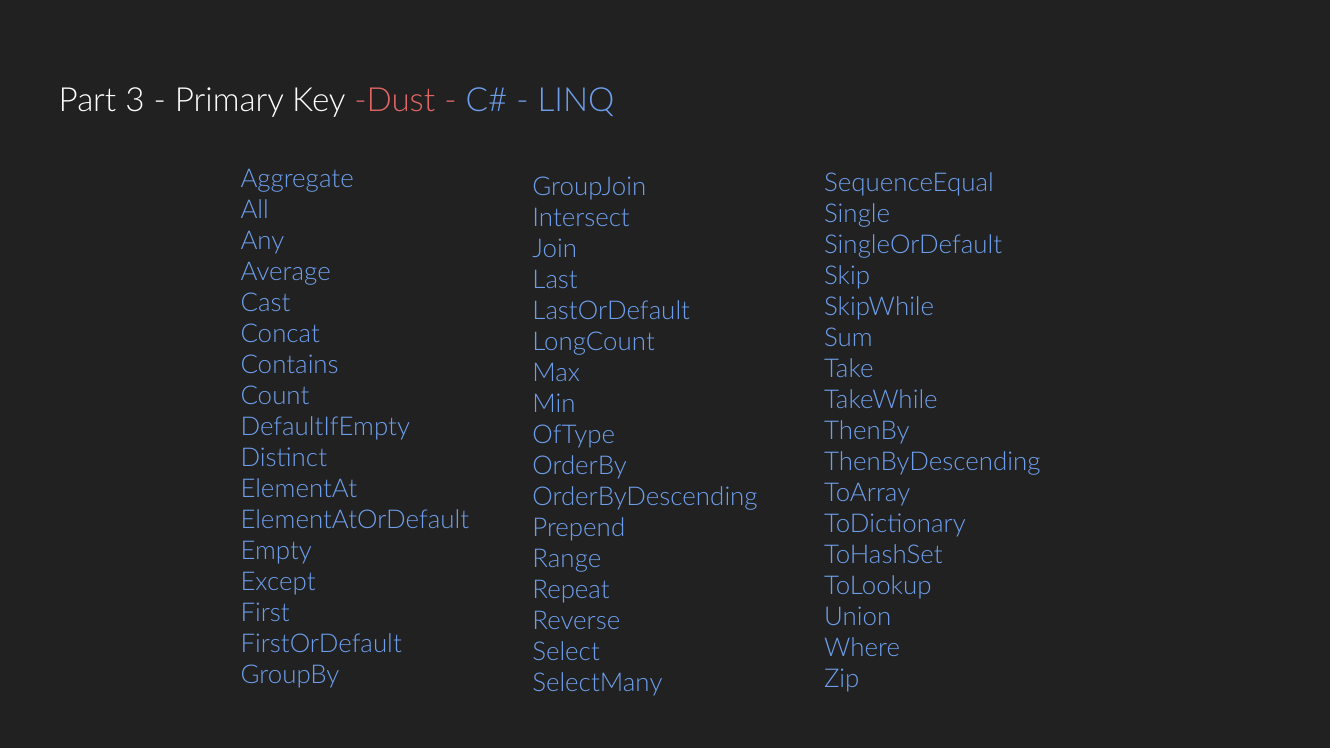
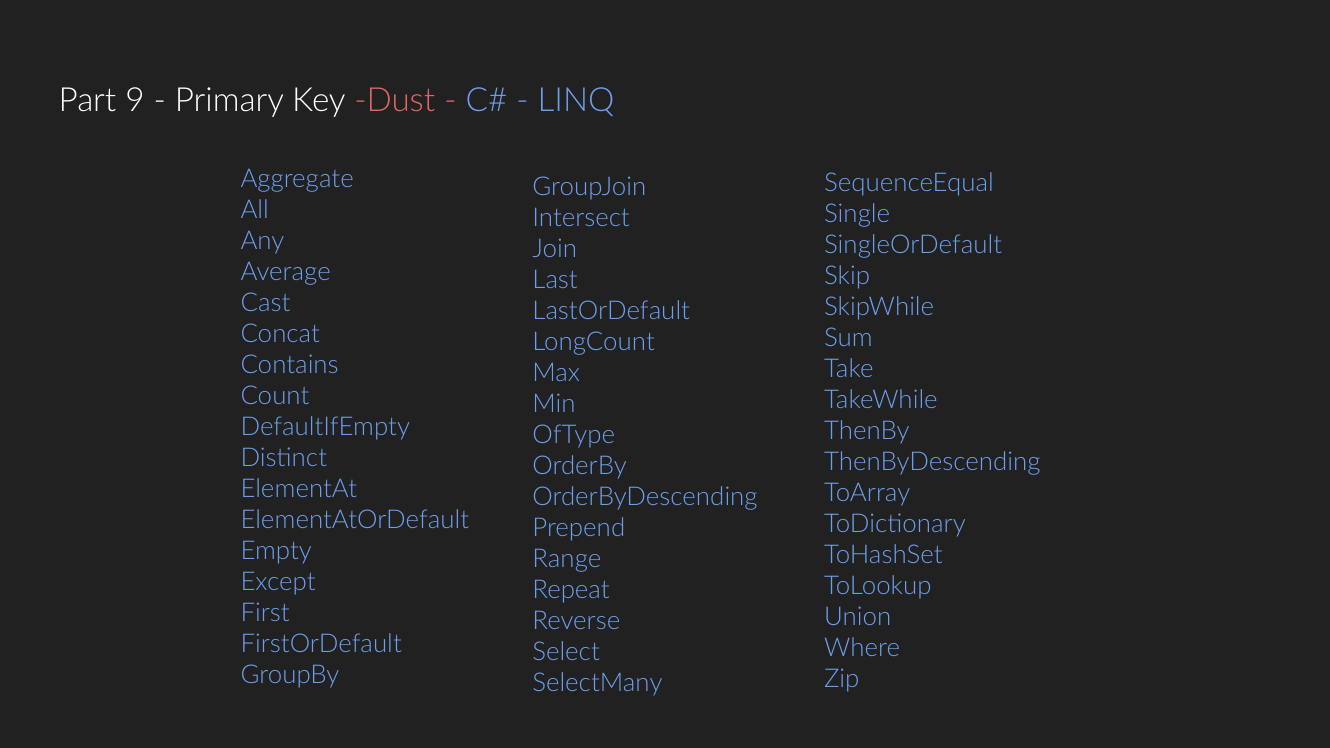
3: 3 -> 9
